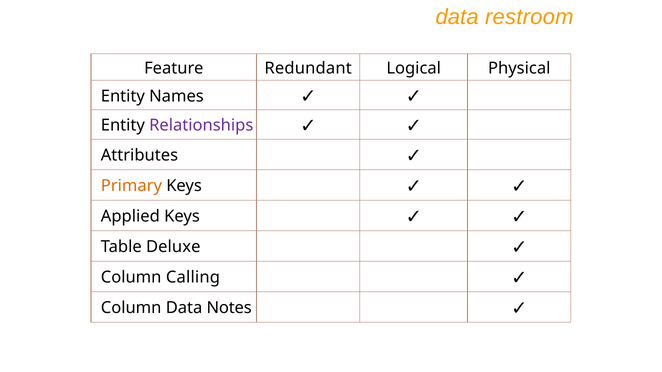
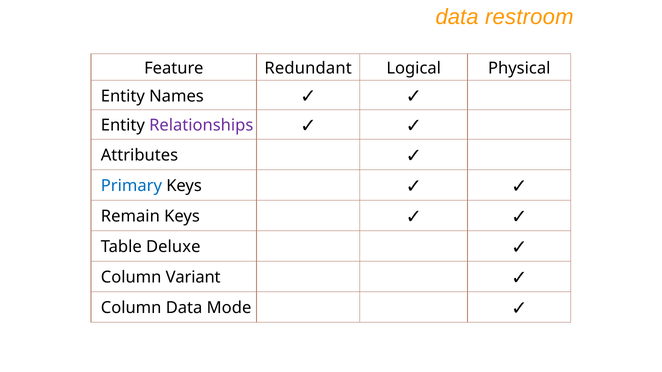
Primary colour: orange -> blue
Applied: Applied -> Remain
Calling: Calling -> Variant
Notes: Notes -> Mode
